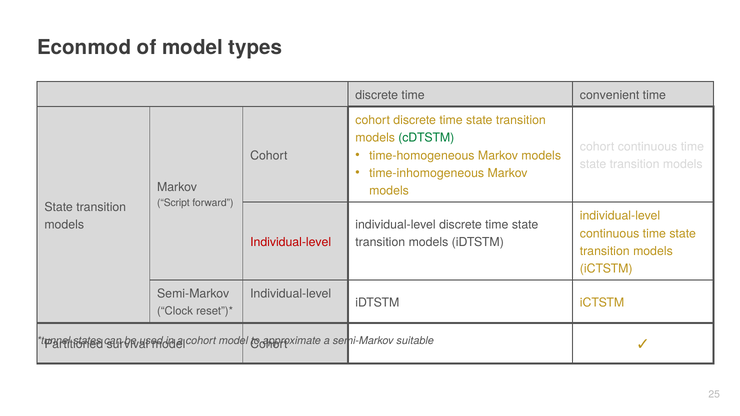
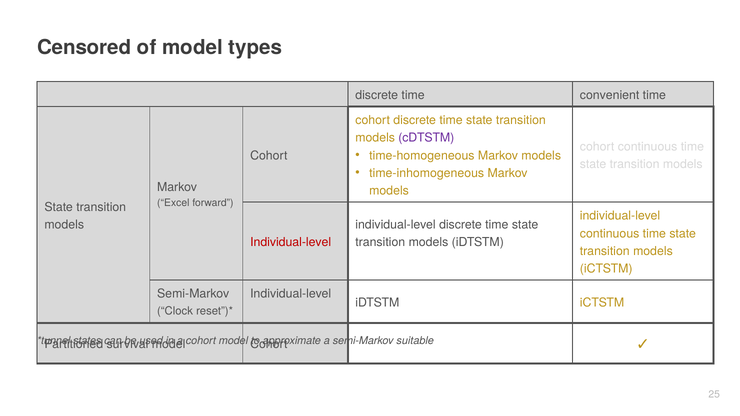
Econmod: Econmod -> Censored
cDTSTM colour: green -> purple
Script: Script -> Excel
